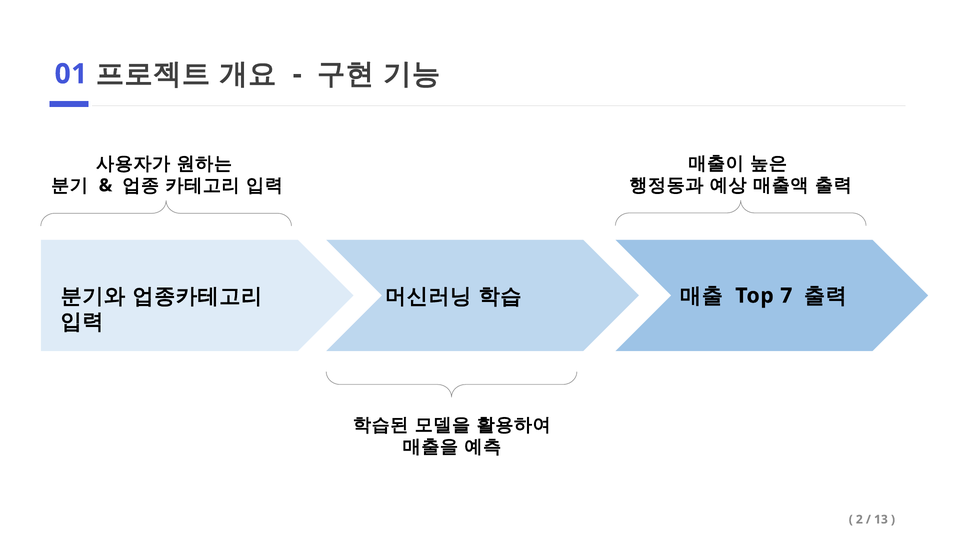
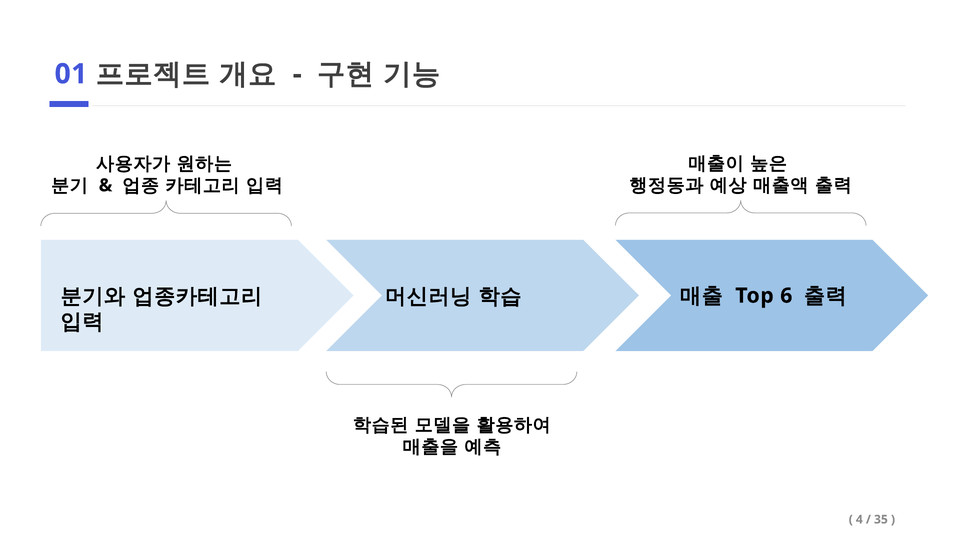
7: 7 -> 6
2: 2 -> 4
13: 13 -> 35
